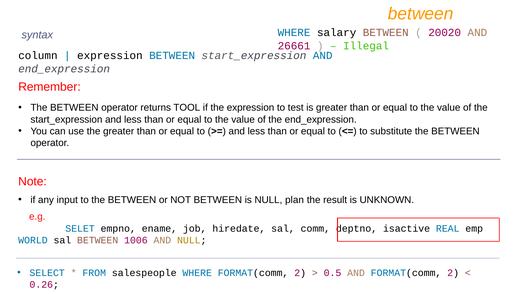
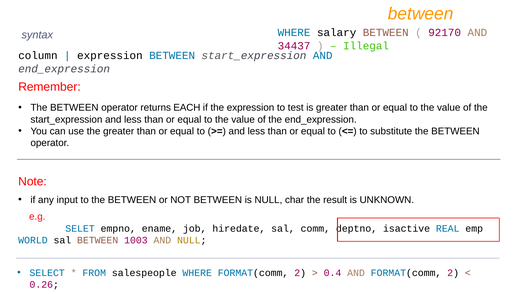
20020: 20020 -> 92170
26661: 26661 -> 34437
TOOL: TOOL -> EACH
plan: plan -> char
1006: 1006 -> 1003
0.5: 0.5 -> 0.4
